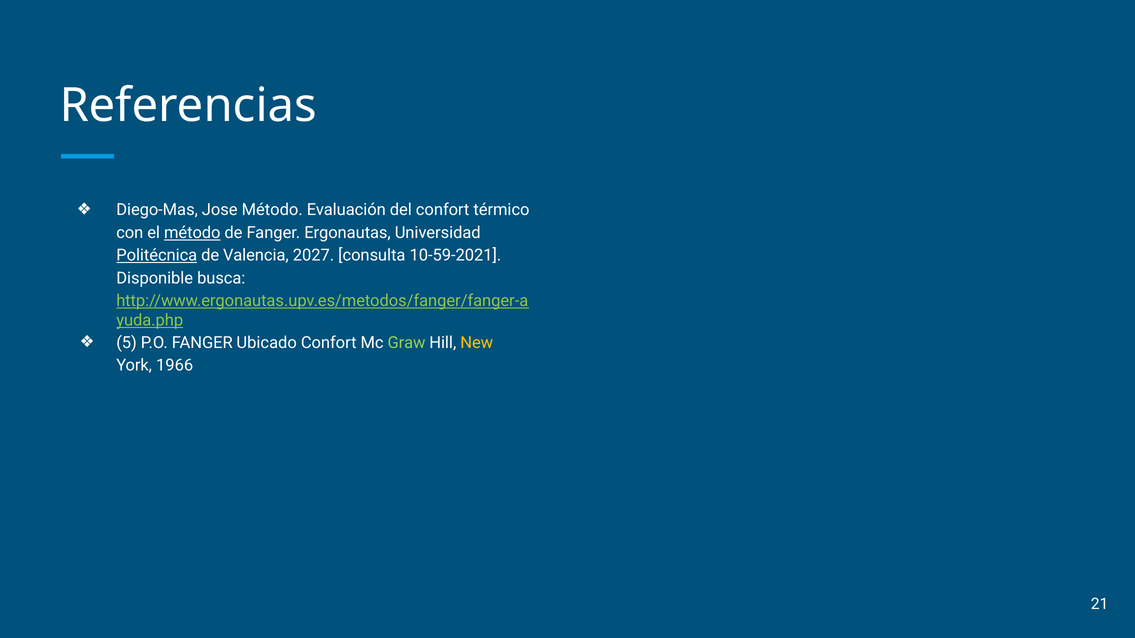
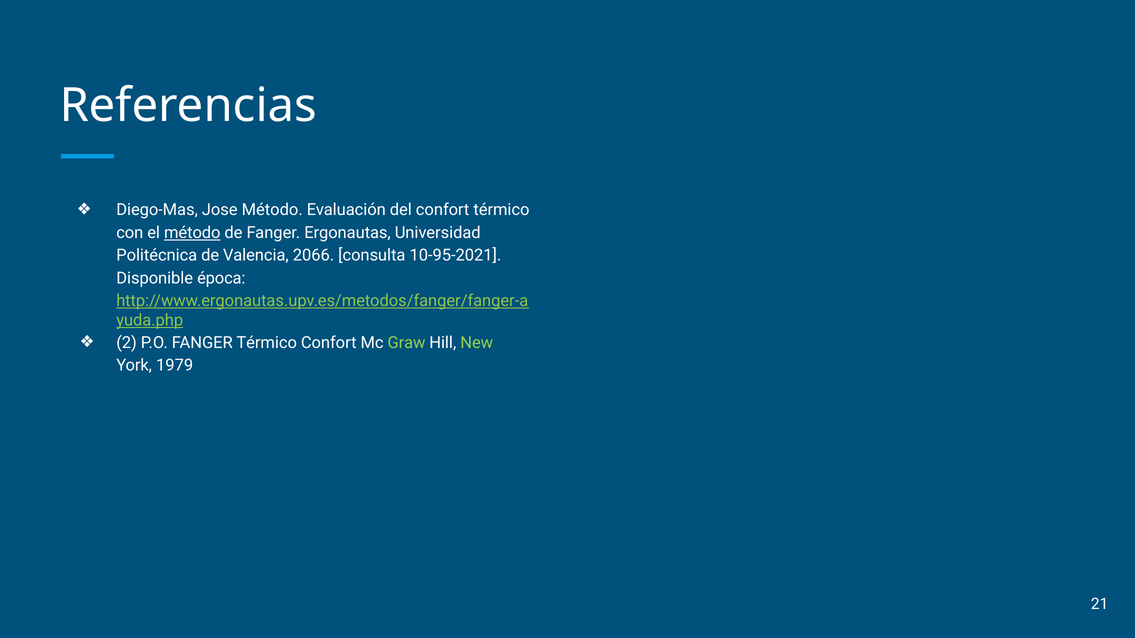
Politécnica underline: present -> none
2027: 2027 -> 2066
10-59-2021: 10-59-2021 -> 10-95-2021
busca: busca -> época
5: 5 -> 2
FANGER Ubicado: Ubicado -> Térmico
New colour: yellow -> light green
1966: 1966 -> 1979
